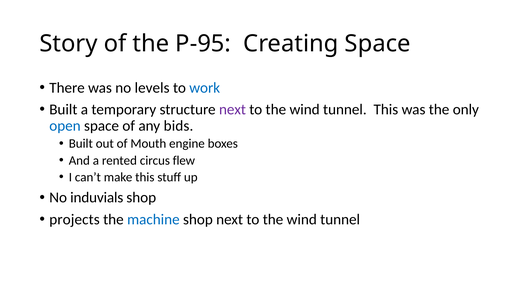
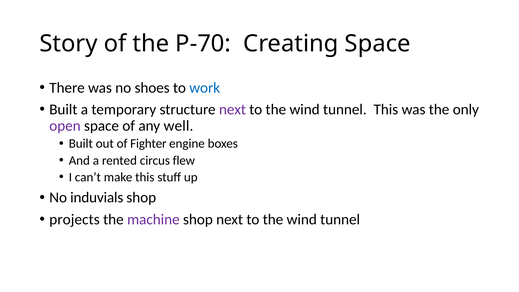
P-95: P-95 -> P-70
levels: levels -> shoes
open colour: blue -> purple
bids: bids -> well
Mouth: Mouth -> Fighter
machine colour: blue -> purple
